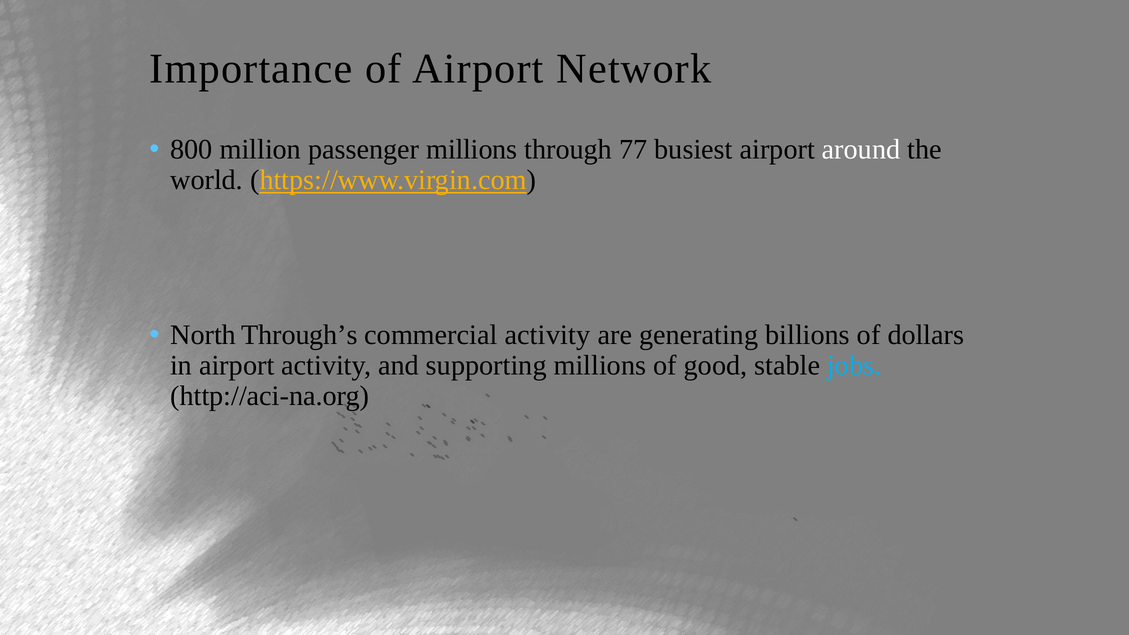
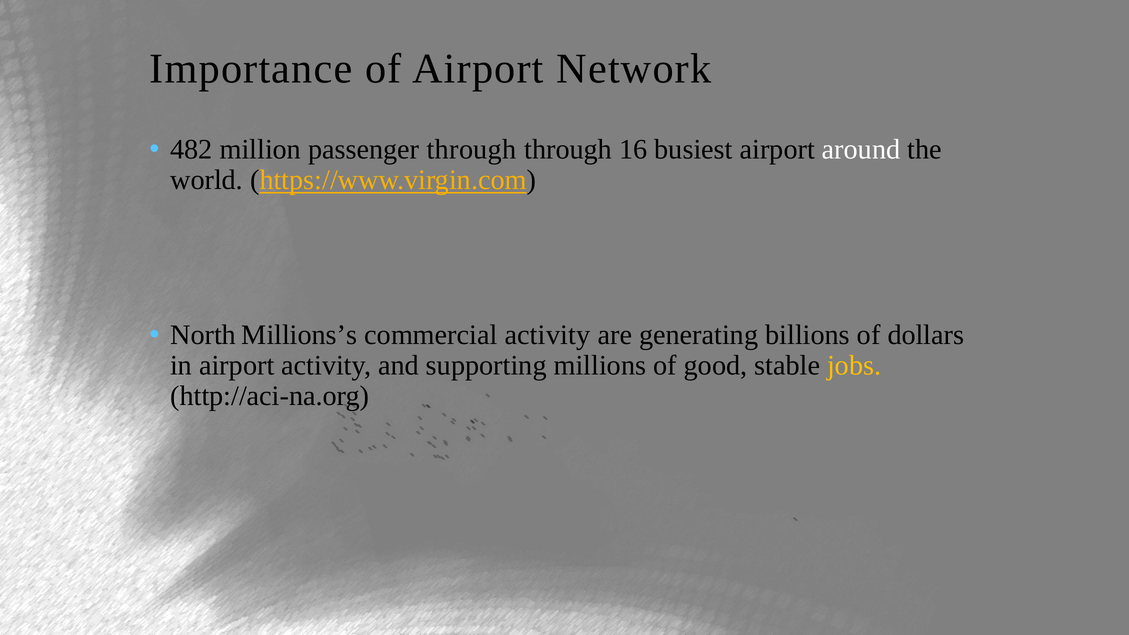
800: 800 -> 482
passenger millions: millions -> through
77: 77 -> 16
Through’s: Through’s -> Millions’s
jobs colour: light blue -> yellow
